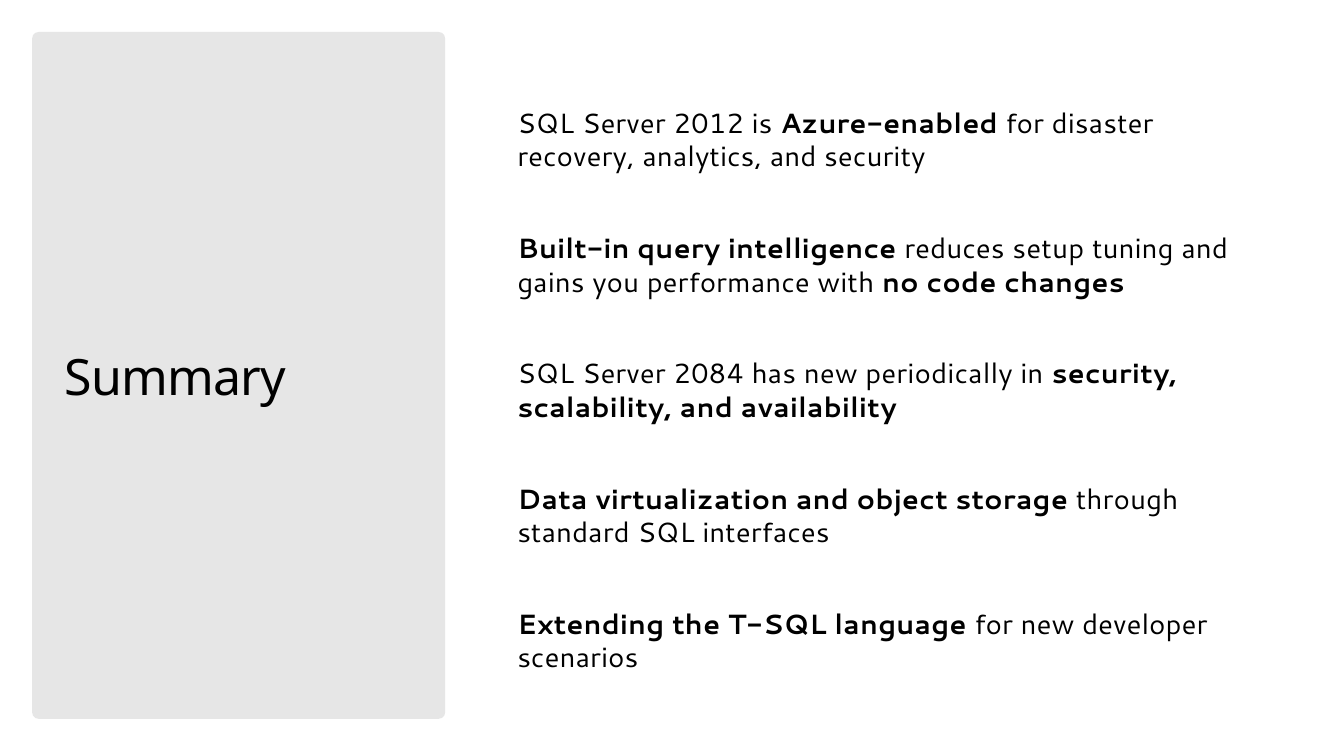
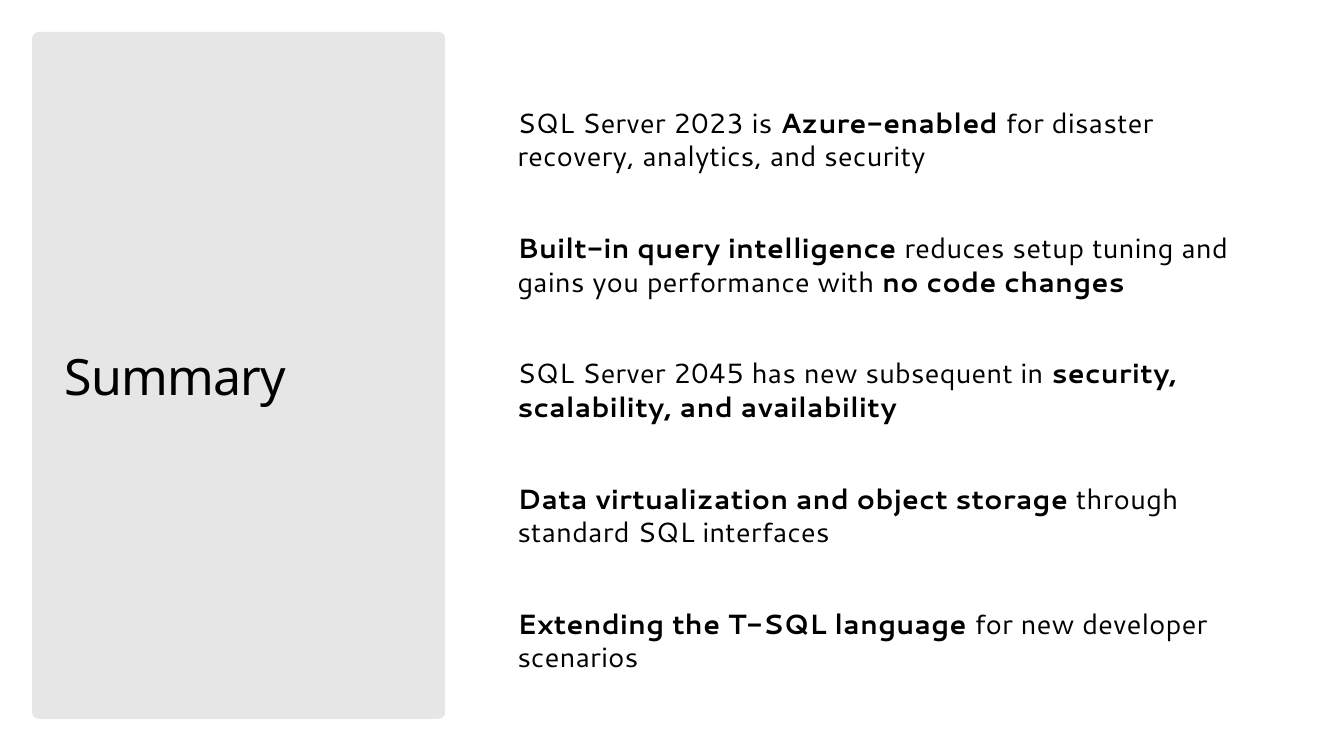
2012: 2012 -> 2023
2084: 2084 -> 2045
periodically: periodically -> subsequent
